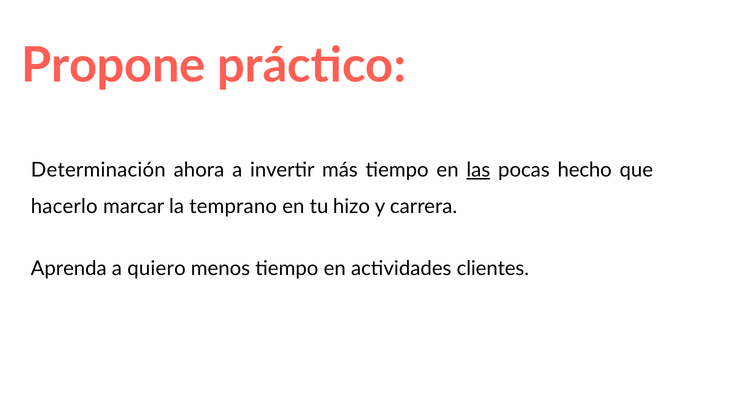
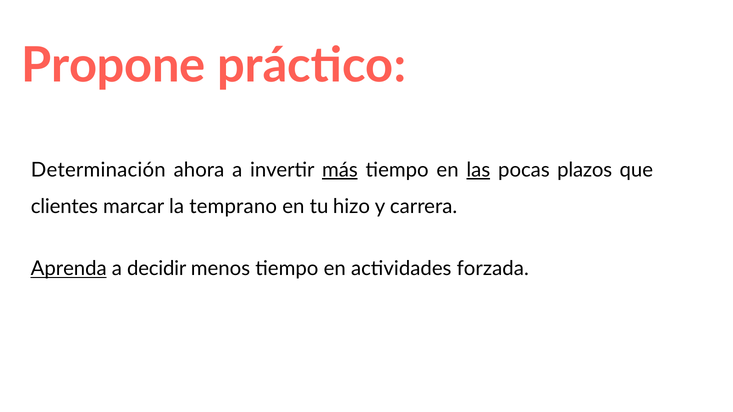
más underline: none -> present
hecho: hecho -> plazos
hacerlo: hacerlo -> clientes
Aprenda underline: none -> present
quiero: quiero -> decidir
clientes: clientes -> forzada
